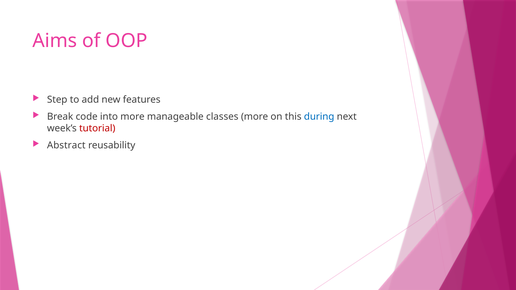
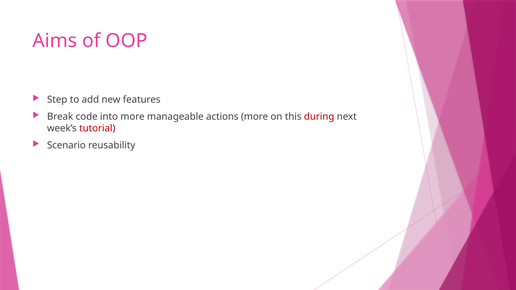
classes: classes -> actions
during colour: blue -> red
Abstract: Abstract -> Scenario
